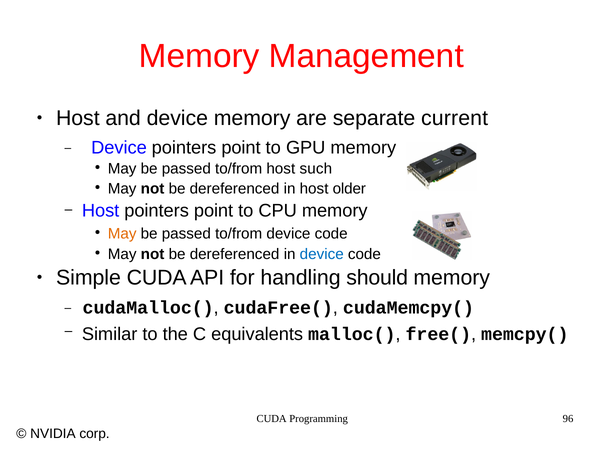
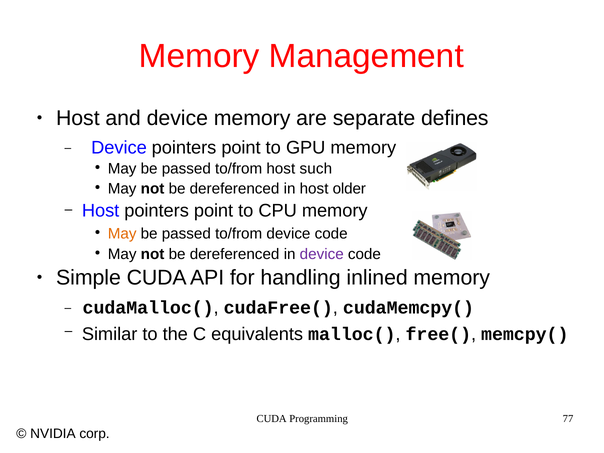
current: current -> defines
device at (322, 254) colour: blue -> purple
should: should -> inlined
96: 96 -> 77
